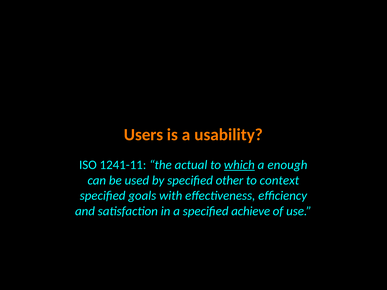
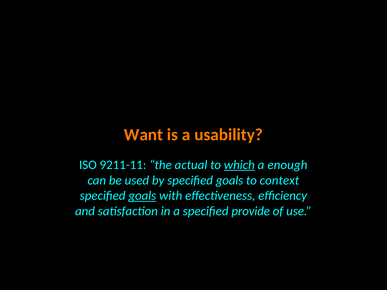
Users: Users -> Want
1241-11: 1241-11 -> 9211-11
by specified other: other -> goals
goals at (142, 196) underline: none -> present
achieve: achieve -> provide
